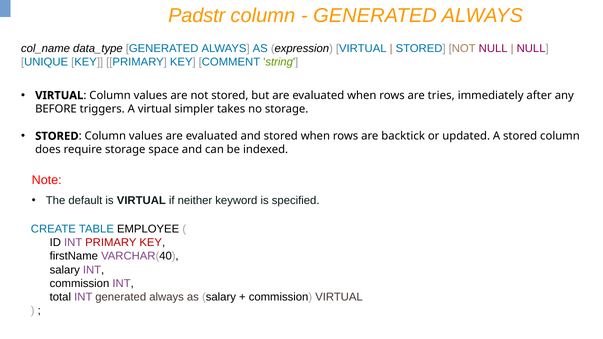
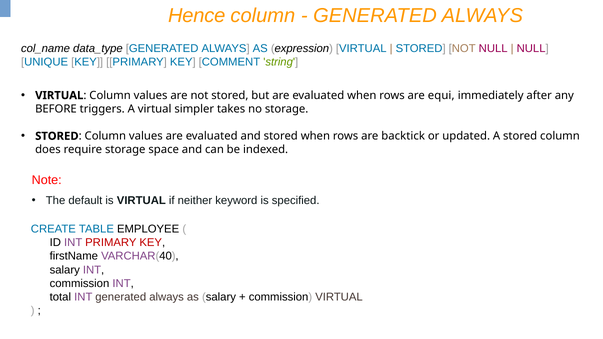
Padstr: Padstr -> Hence
tries: tries -> equi
